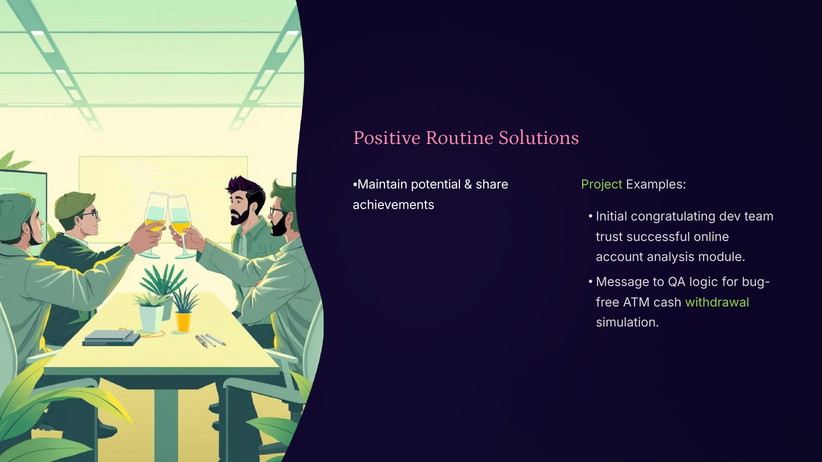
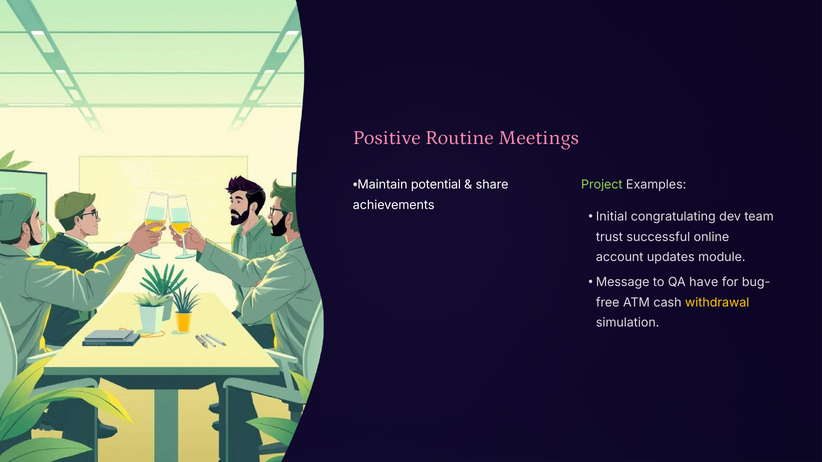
Solutions: Solutions -> Meetings
analysis: analysis -> updates
logic: logic -> have
withdrawal colour: light green -> yellow
